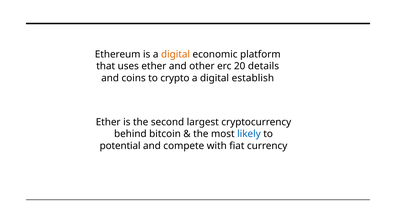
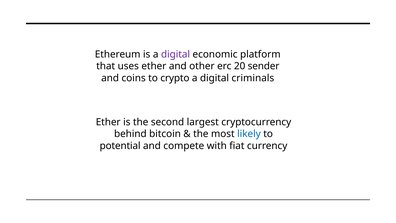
digital at (176, 54) colour: orange -> purple
details: details -> sender
establish: establish -> criminals
